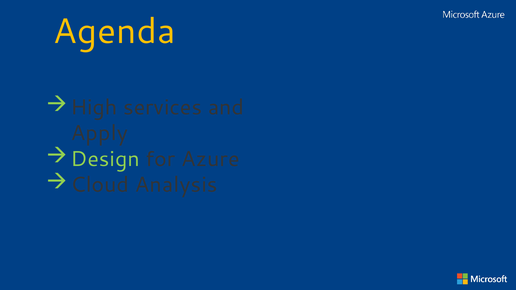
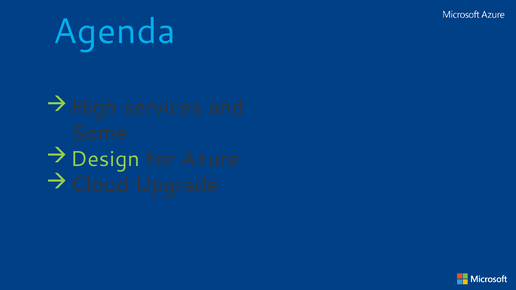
Agenda colour: yellow -> light blue
Apply: Apply -> Some
Analysis: Analysis -> Upgrade
